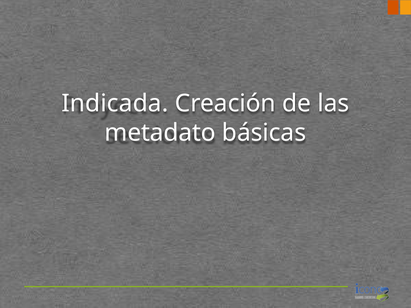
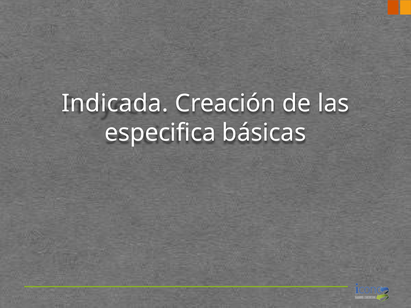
metadato: metadato -> especifica
